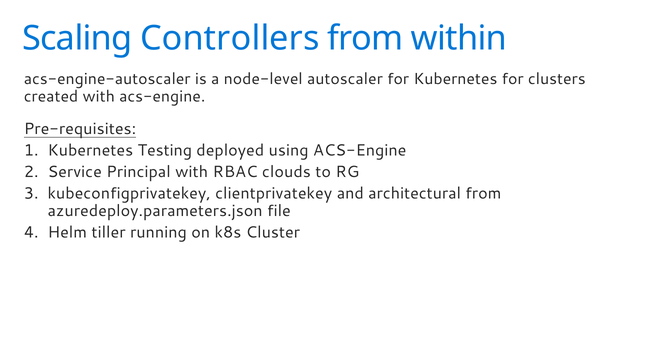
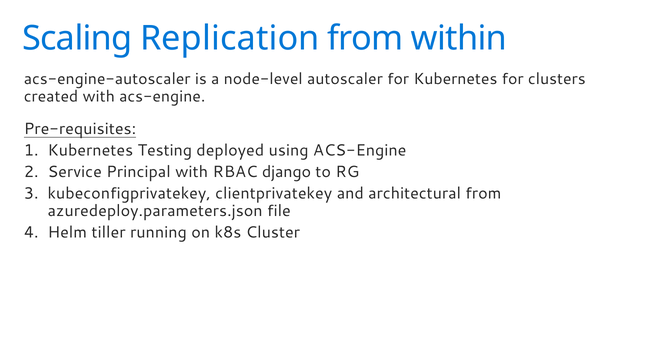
Controllers: Controllers -> Replication
clouds: clouds -> django
